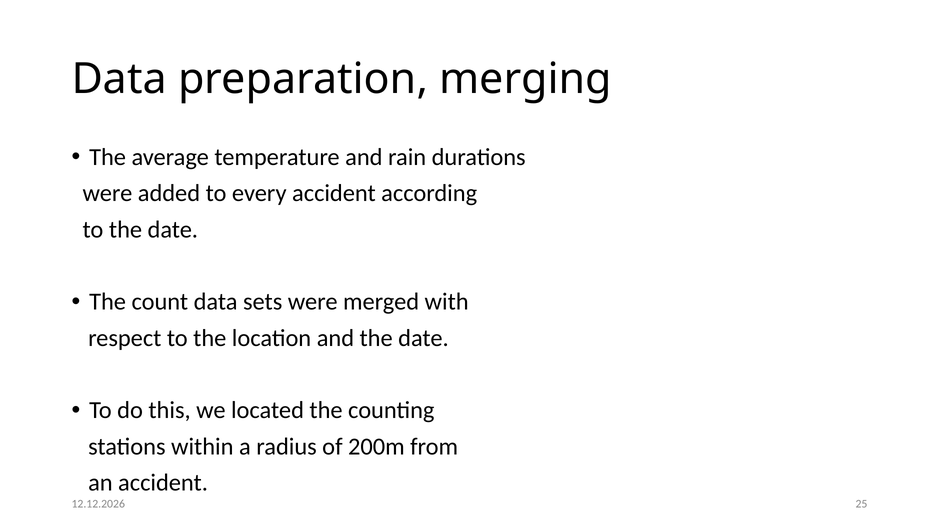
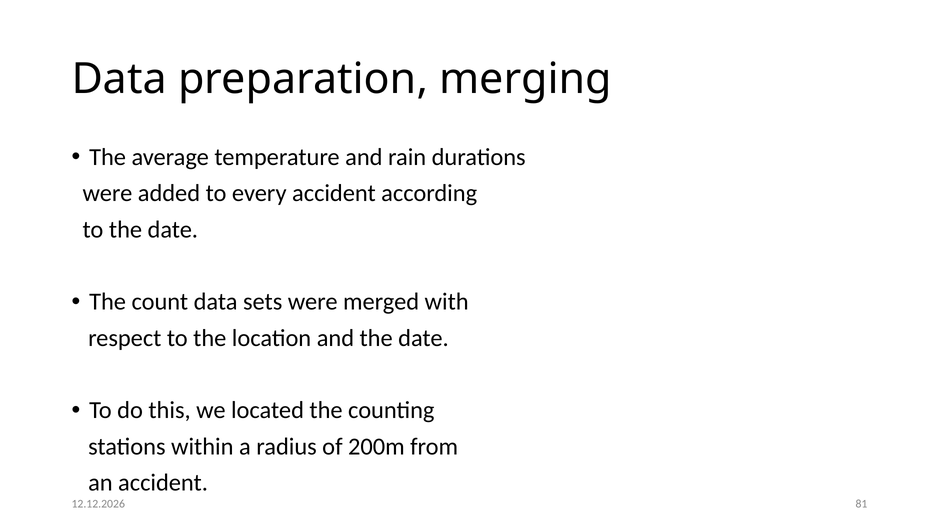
25: 25 -> 81
